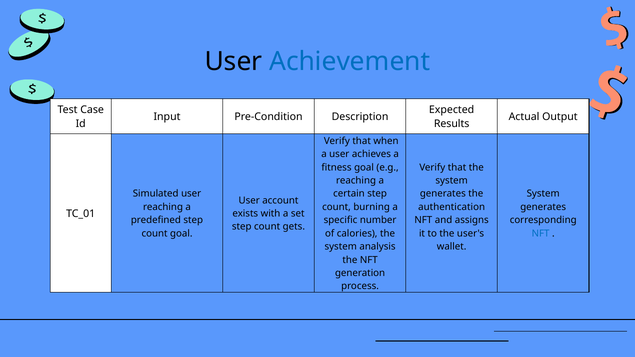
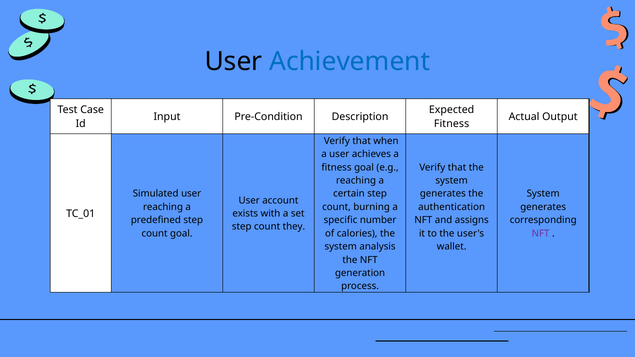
Results at (452, 124): Results -> Fitness
gets: gets -> they
NFT at (541, 234) colour: blue -> purple
